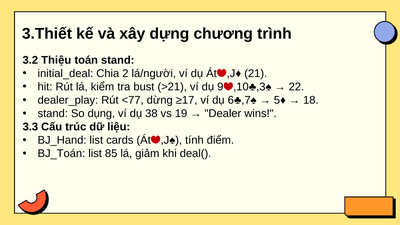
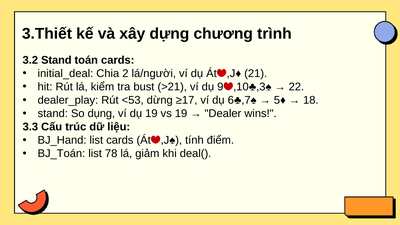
3.2 Thiệu: Thiệu -> Stand
toán stand: stand -> cards
<77: <77 -> <53
dụ 38: 38 -> 19
85: 85 -> 78
